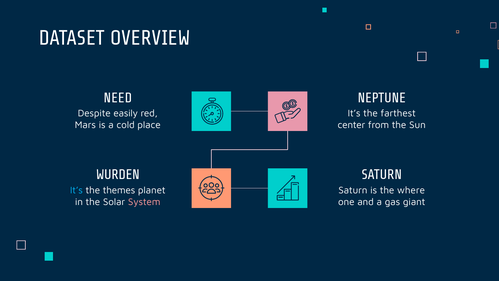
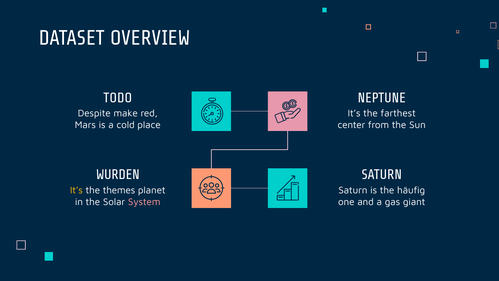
NEED: NEED -> TODO
easily: easily -> make
It’s at (76, 190) colour: light blue -> yellow
where: where -> häufig
